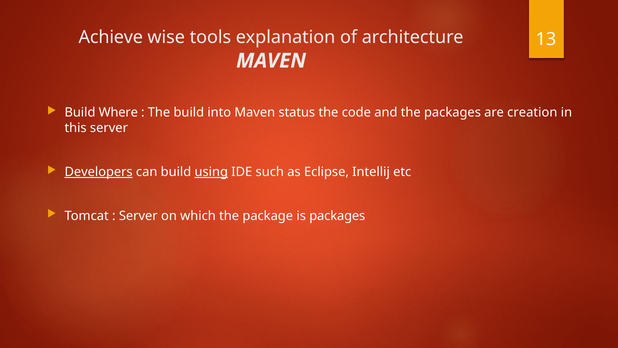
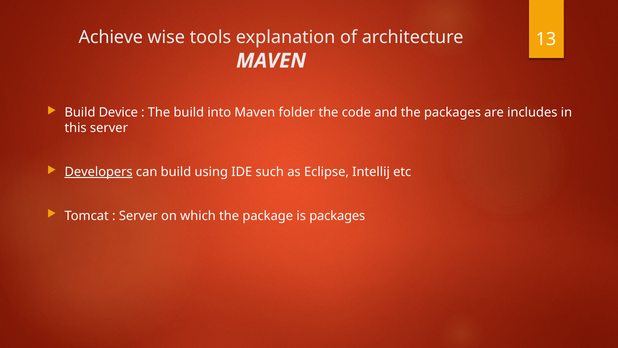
Where: Where -> Device
status: status -> folder
creation: creation -> includes
using underline: present -> none
